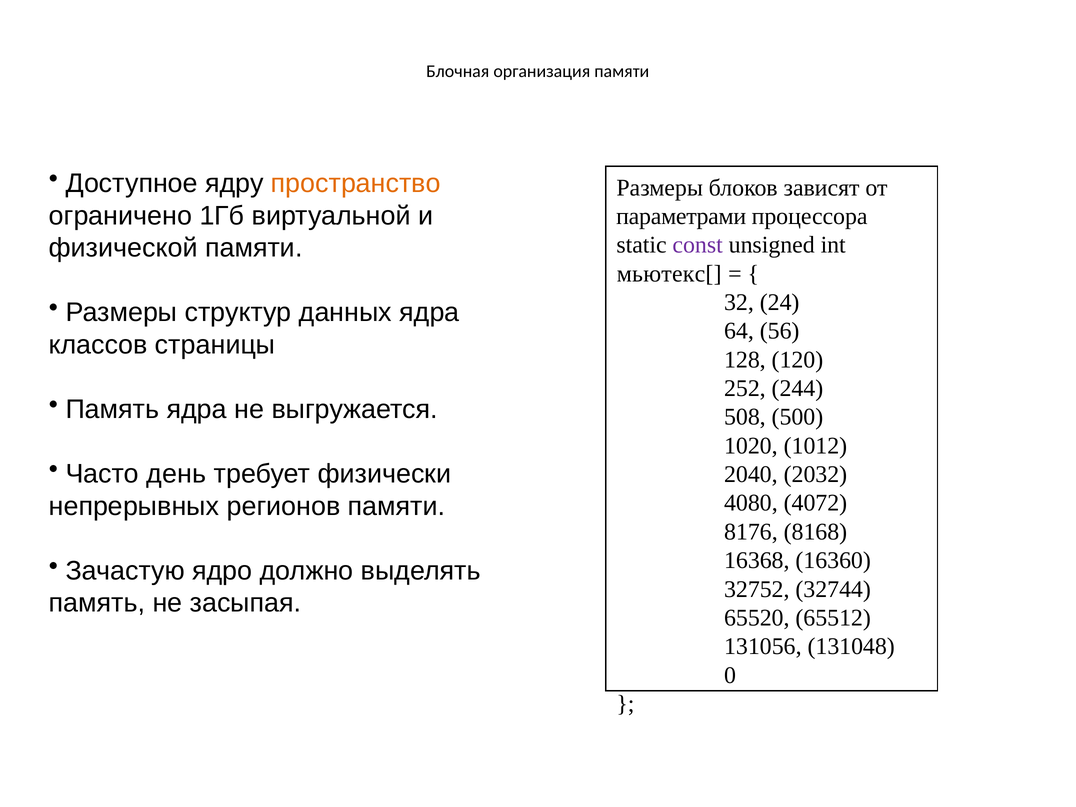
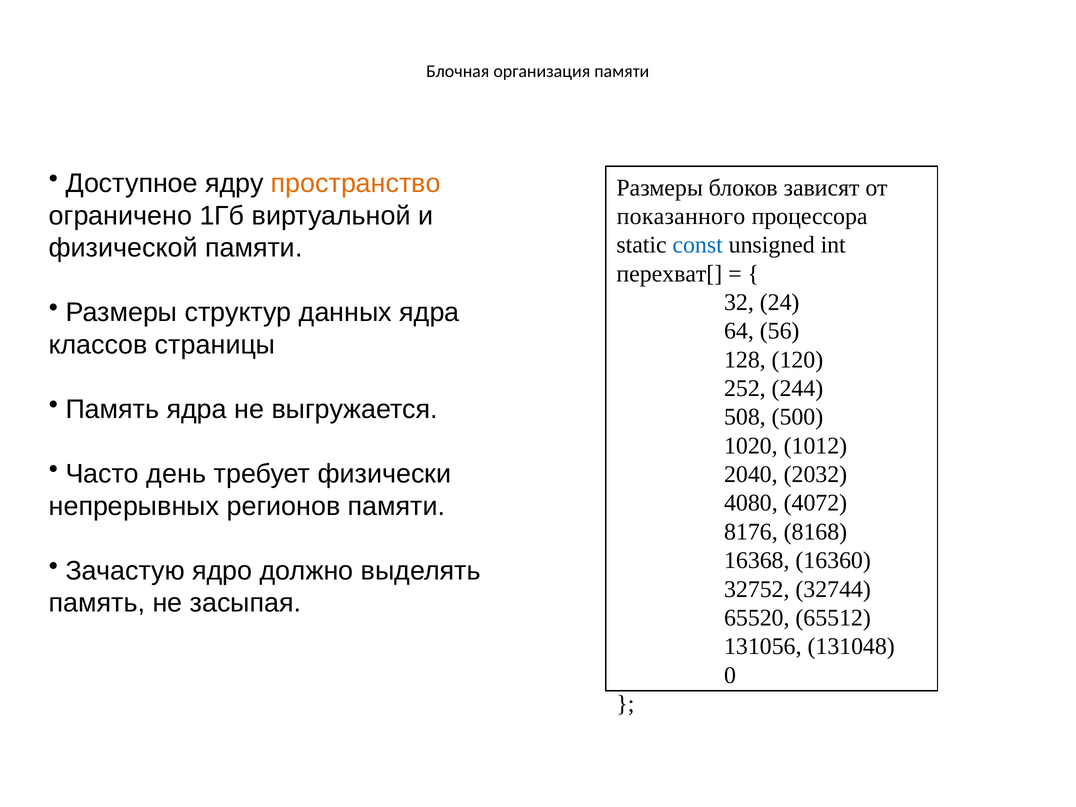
параметрами: параметрами -> показанного
const colour: purple -> blue
мьютекс[: мьютекс[ -> перехват[
